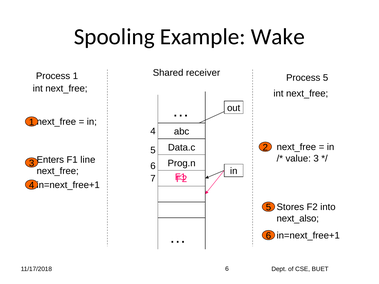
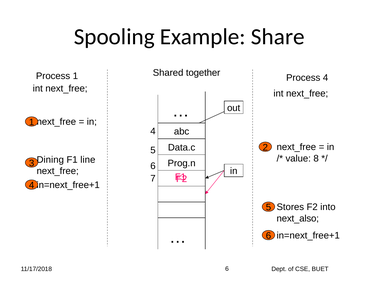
Wake: Wake -> Share
receiver: receiver -> together
Process 5: 5 -> 4
value 3: 3 -> 8
Enters: Enters -> Dining
